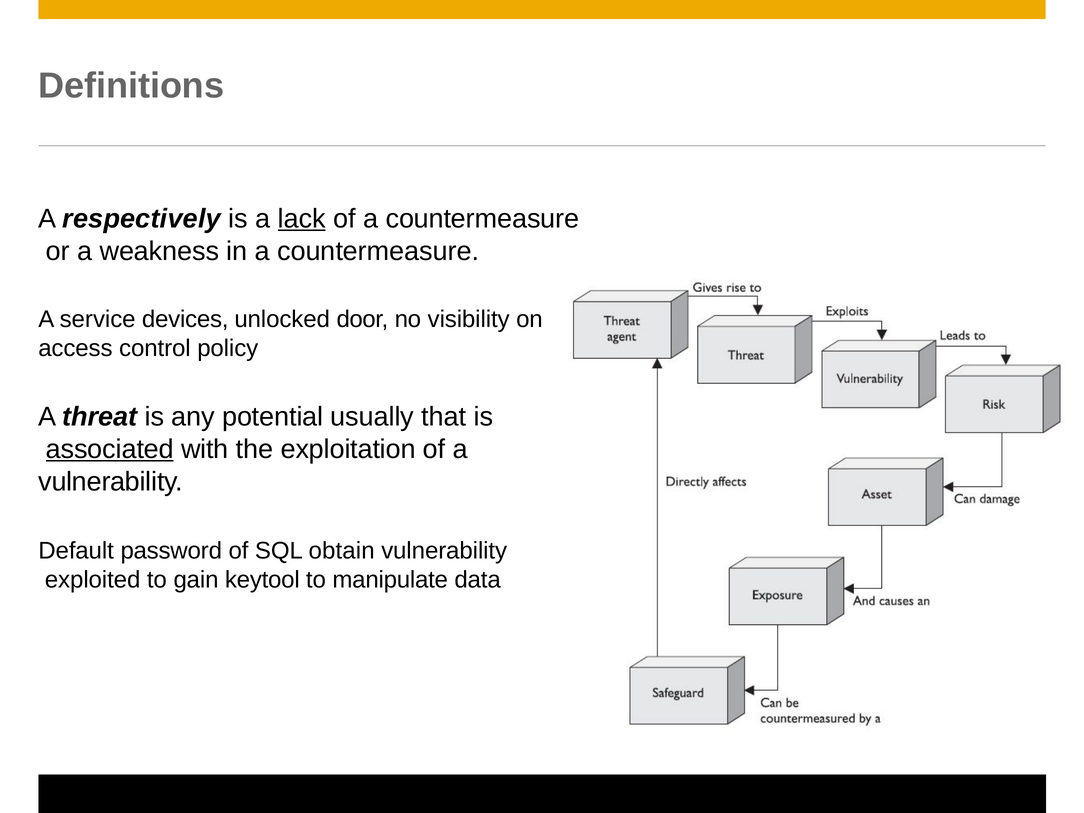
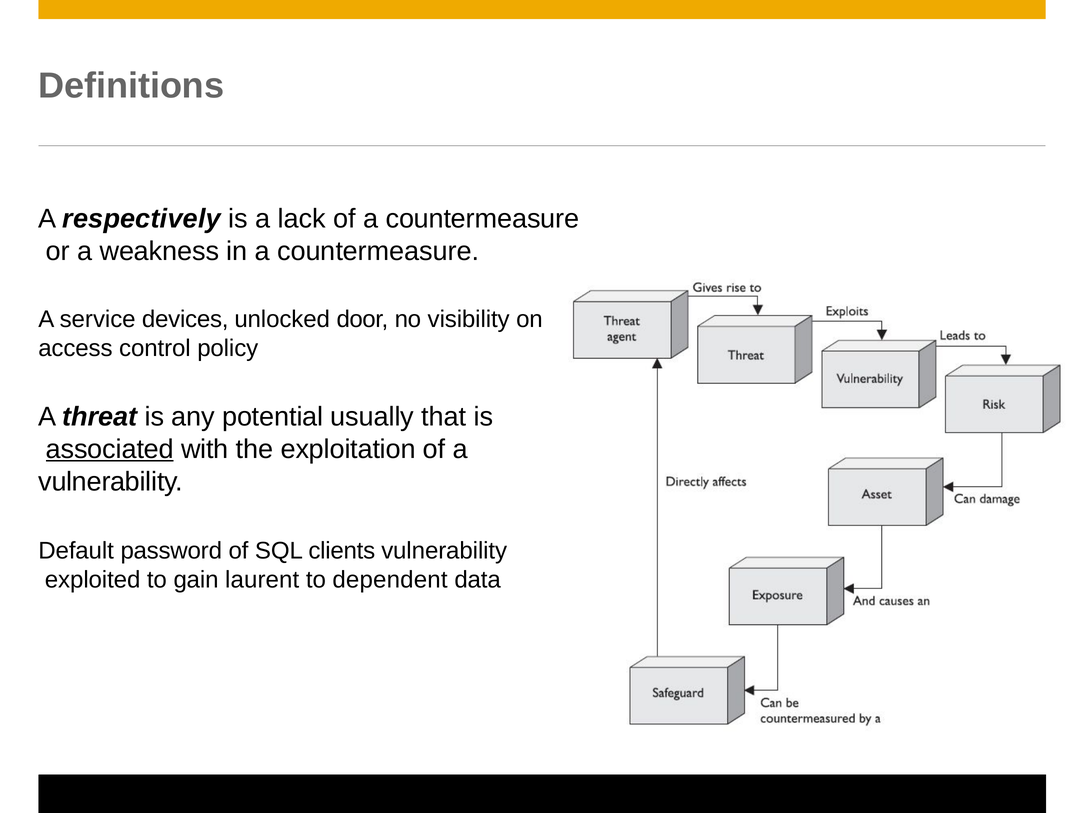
lack underline: present -> none
obtain: obtain -> clients
keytool: keytool -> laurent
manipulate: manipulate -> dependent
